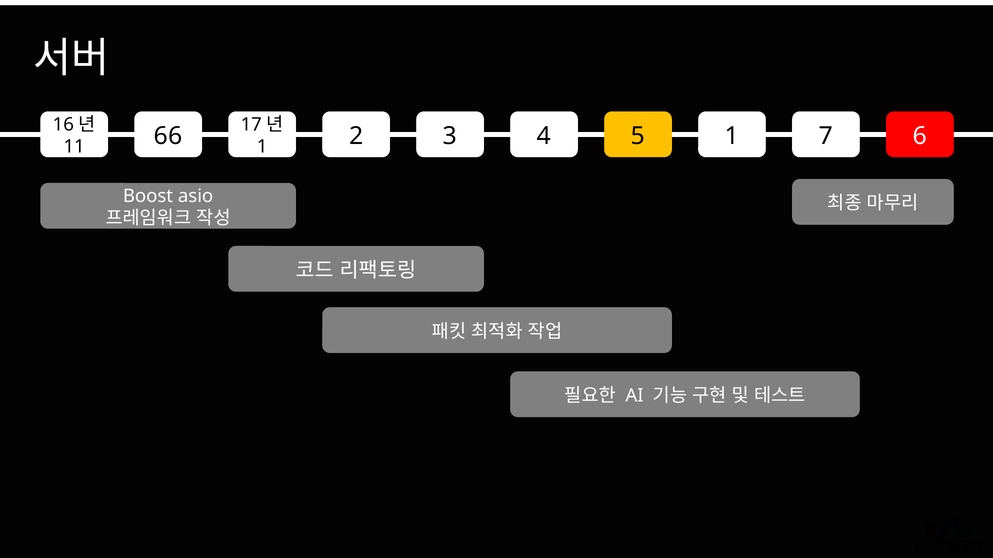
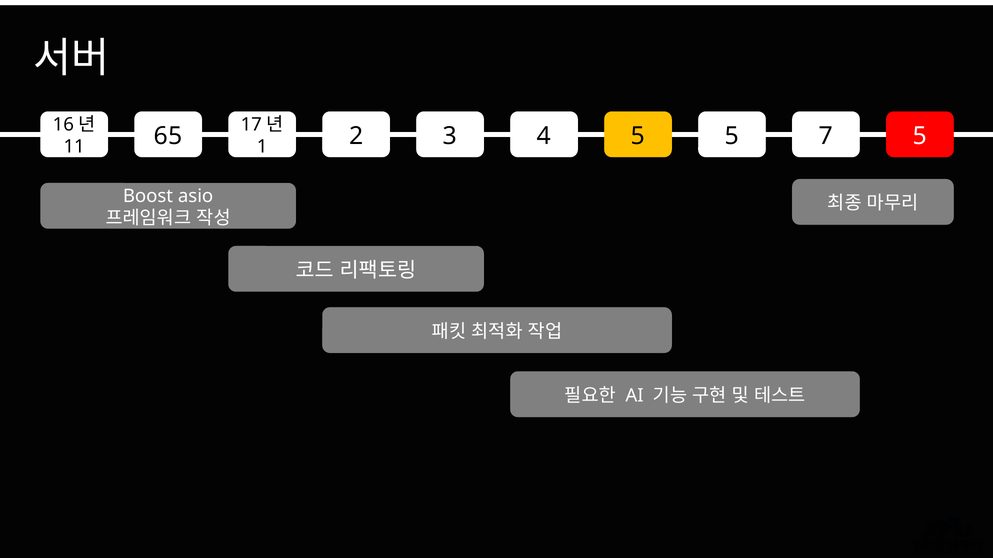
4 1: 1 -> 5
5 6: 6 -> 5
66: 66 -> 65
